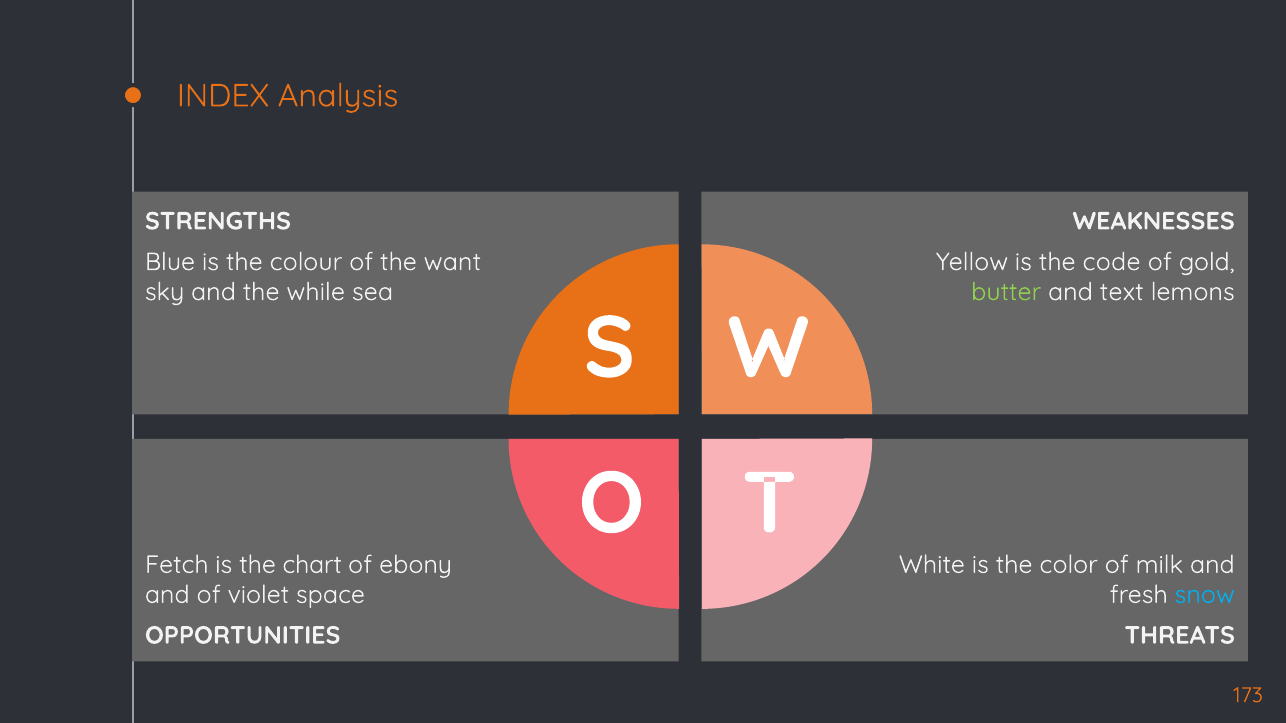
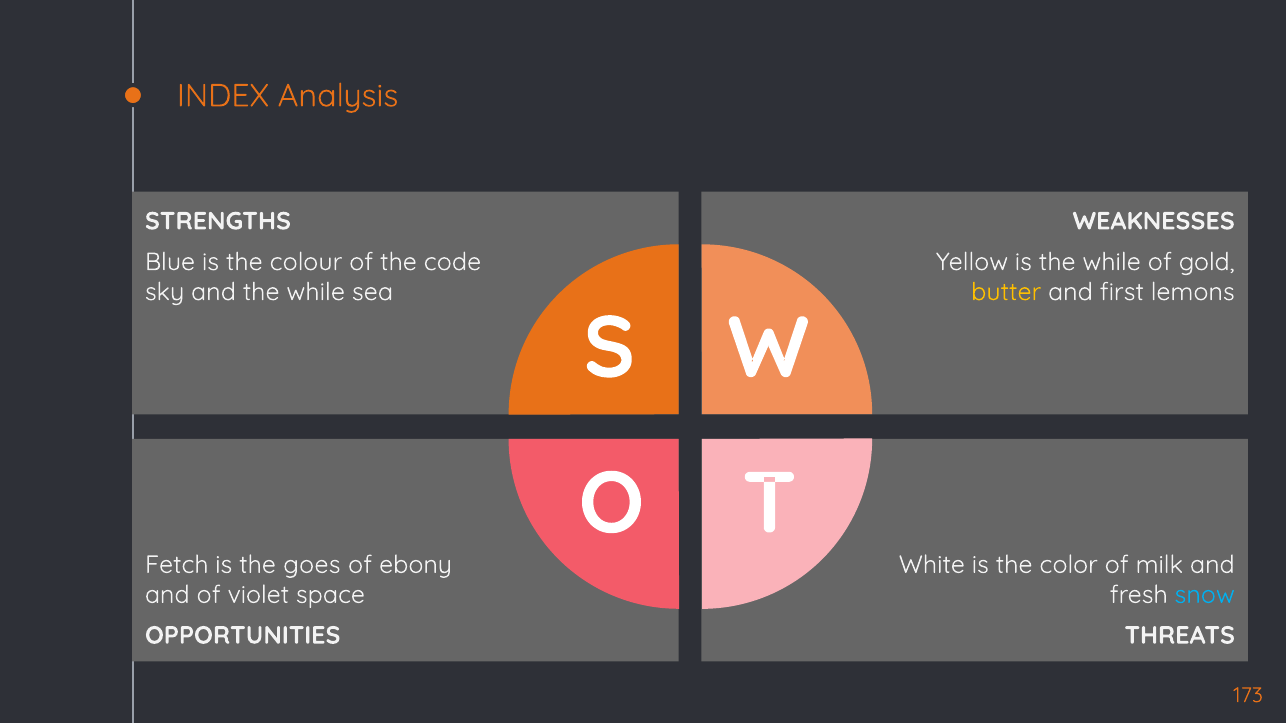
want: want -> code
is the code: code -> while
butter colour: light green -> yellow
text: text -> first
chart: chart -> goes
